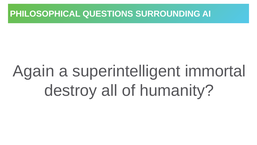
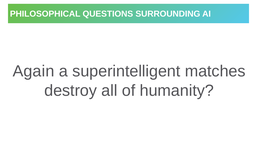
immortal: immortal -> matches
